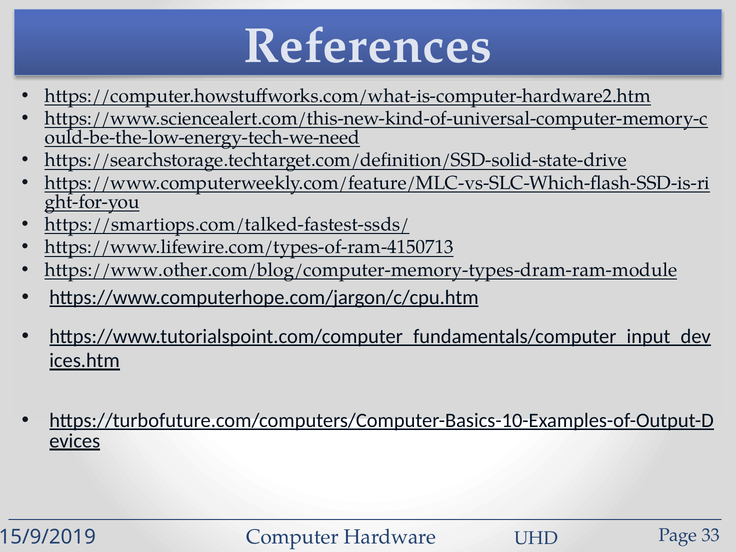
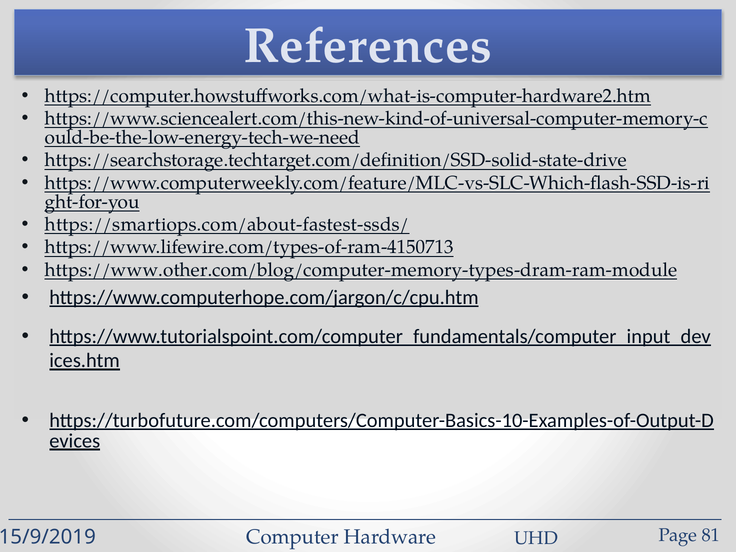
https://smartiops.com/talked-fastest-ssds/: https://smartiops.com/talked-fastest-ssds/ -> https://smartiops.com/about-fastest-ssds/
33: 33 -> 81
